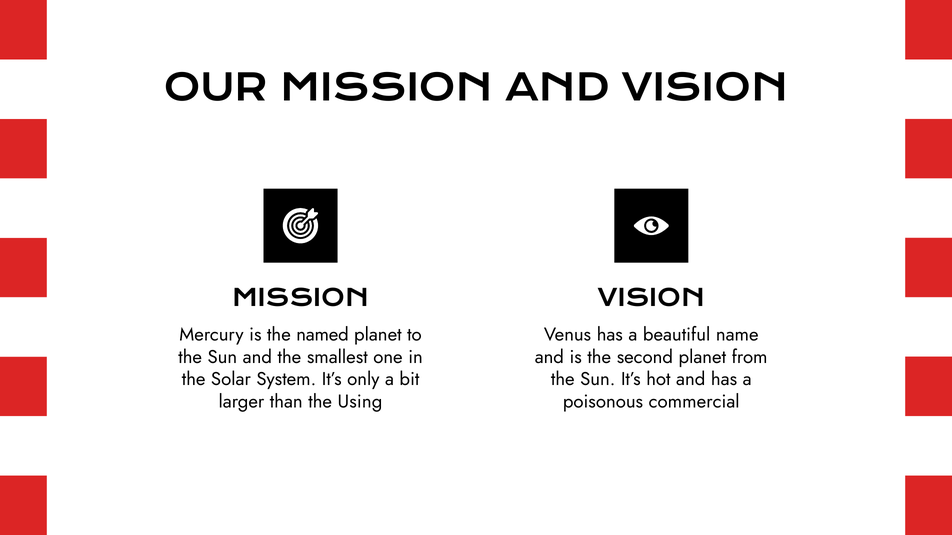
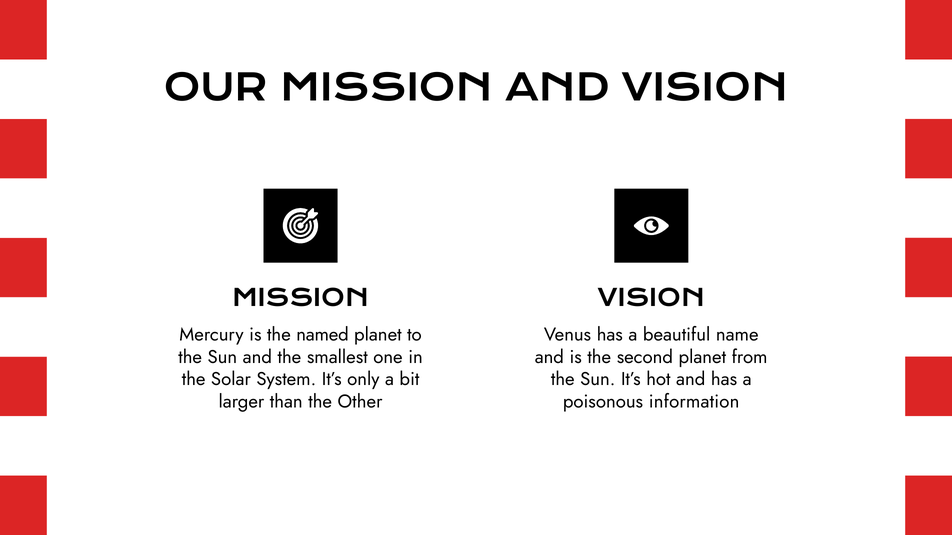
Using: Using -> Other
commercial: commercial -> information
